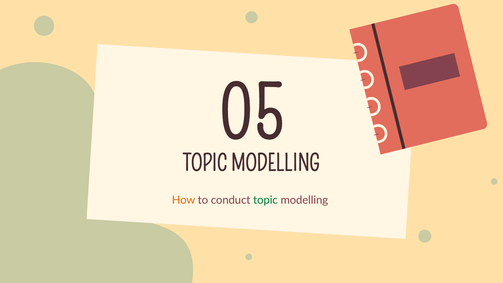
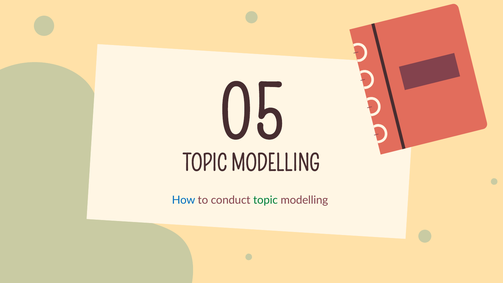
How colour: orange -> blue
